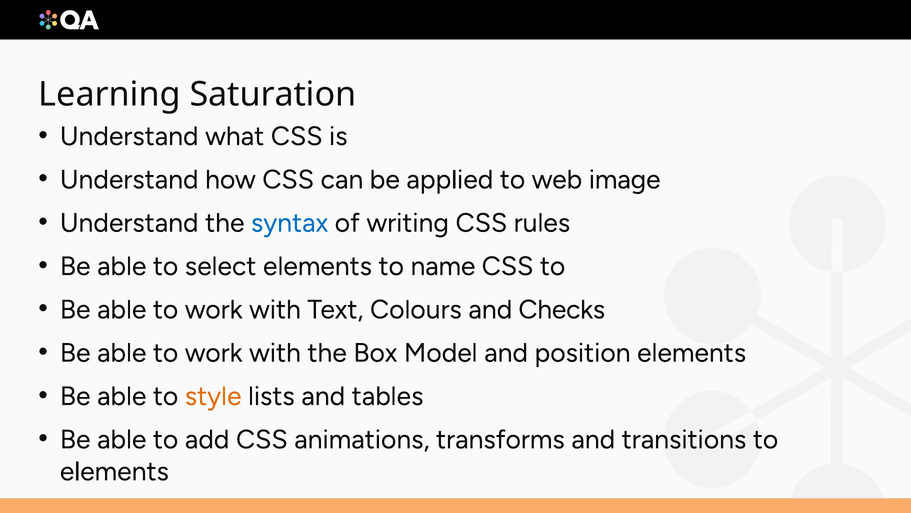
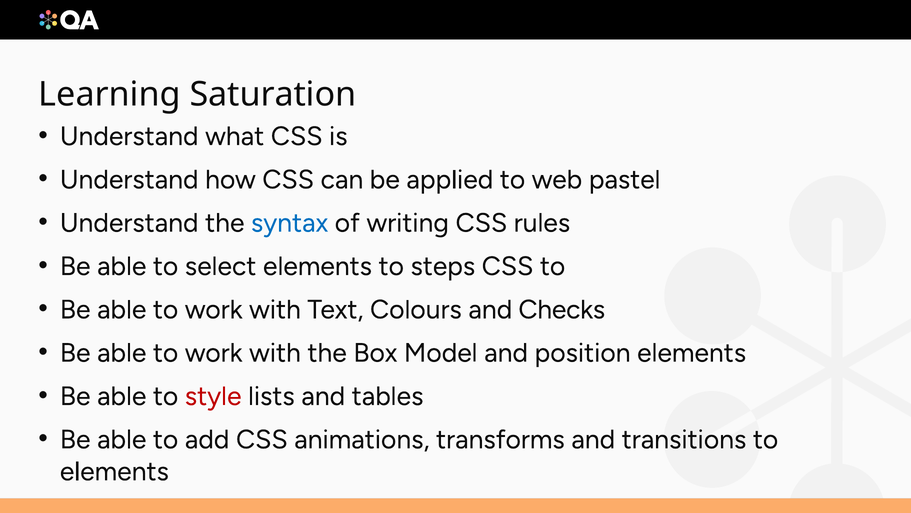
image: image -> pastel
name: name -> steps
style colour: orange -> red
